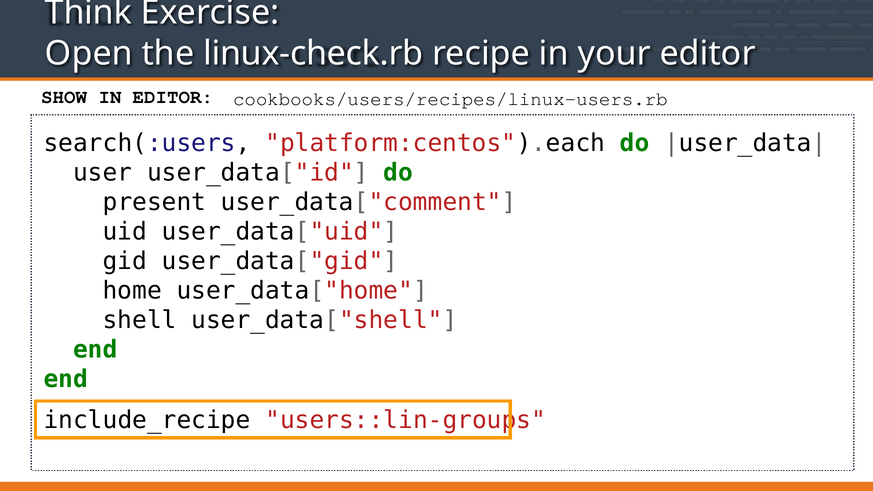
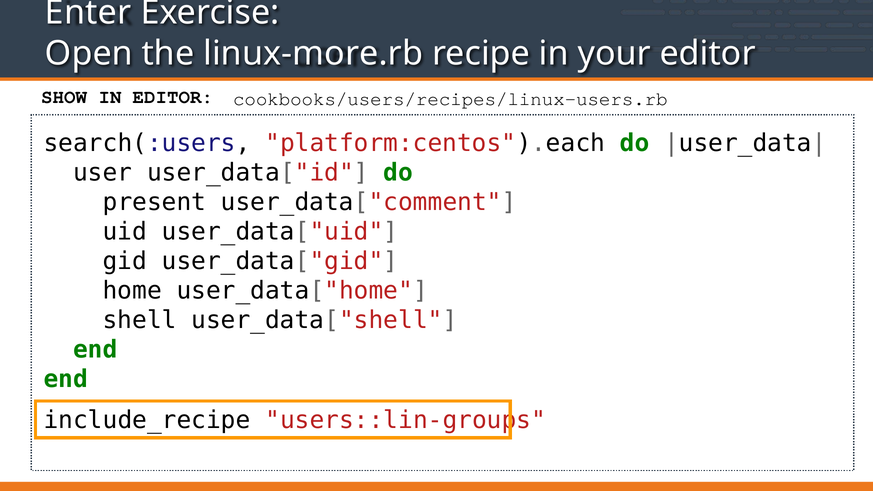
Think: Think -> Enter
linux-check.rb: linux-check.rb -> linux-more.rb
